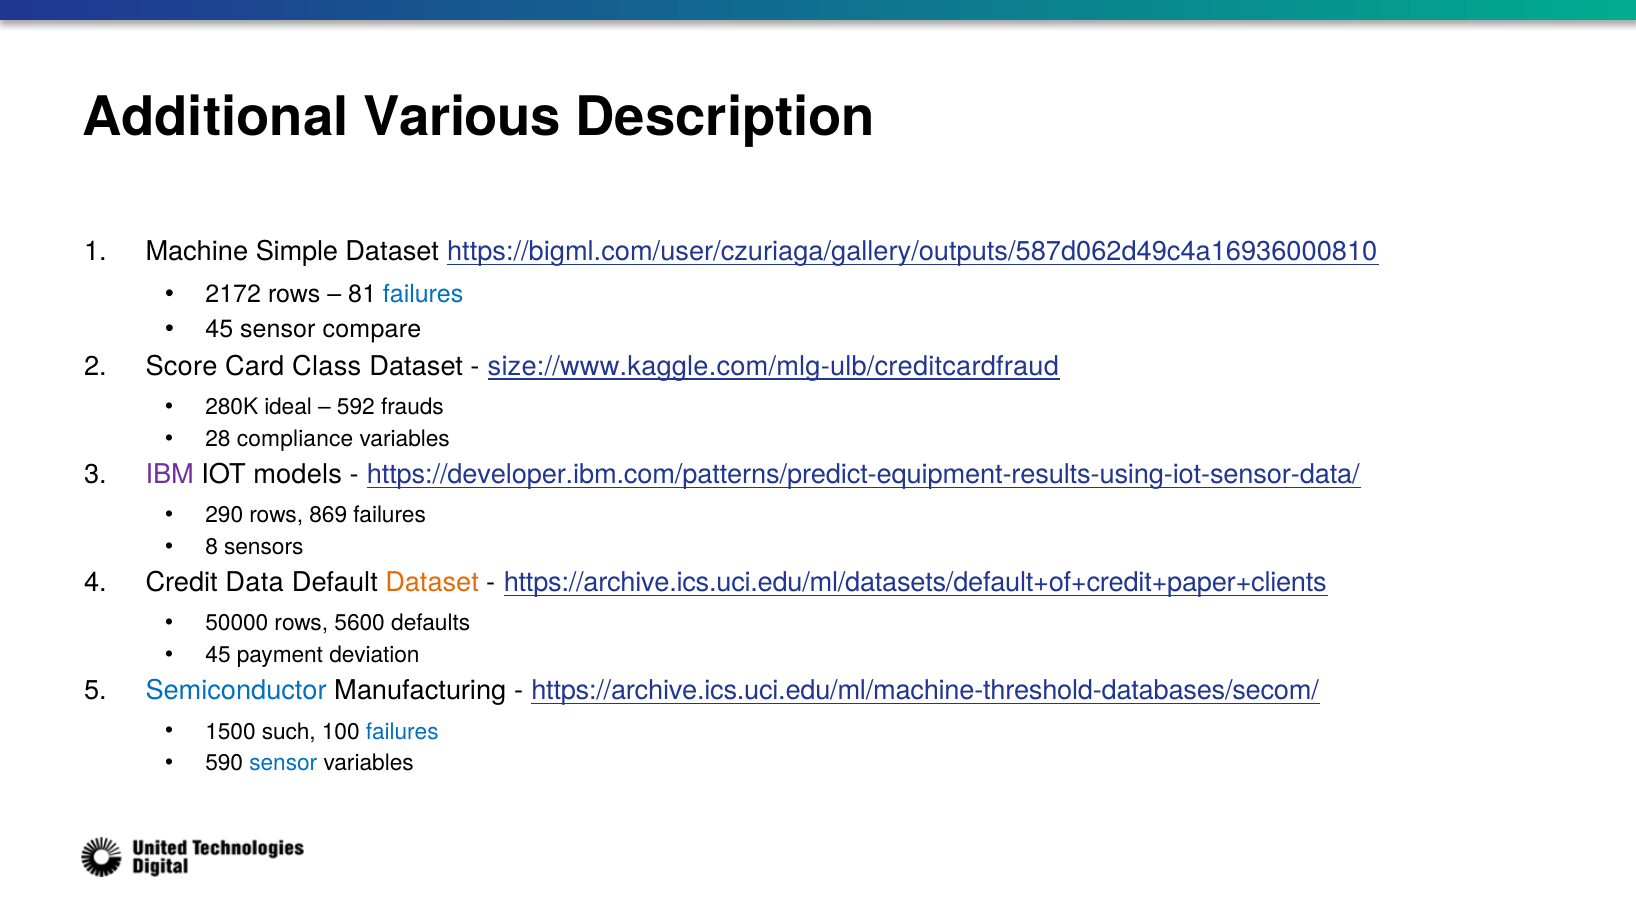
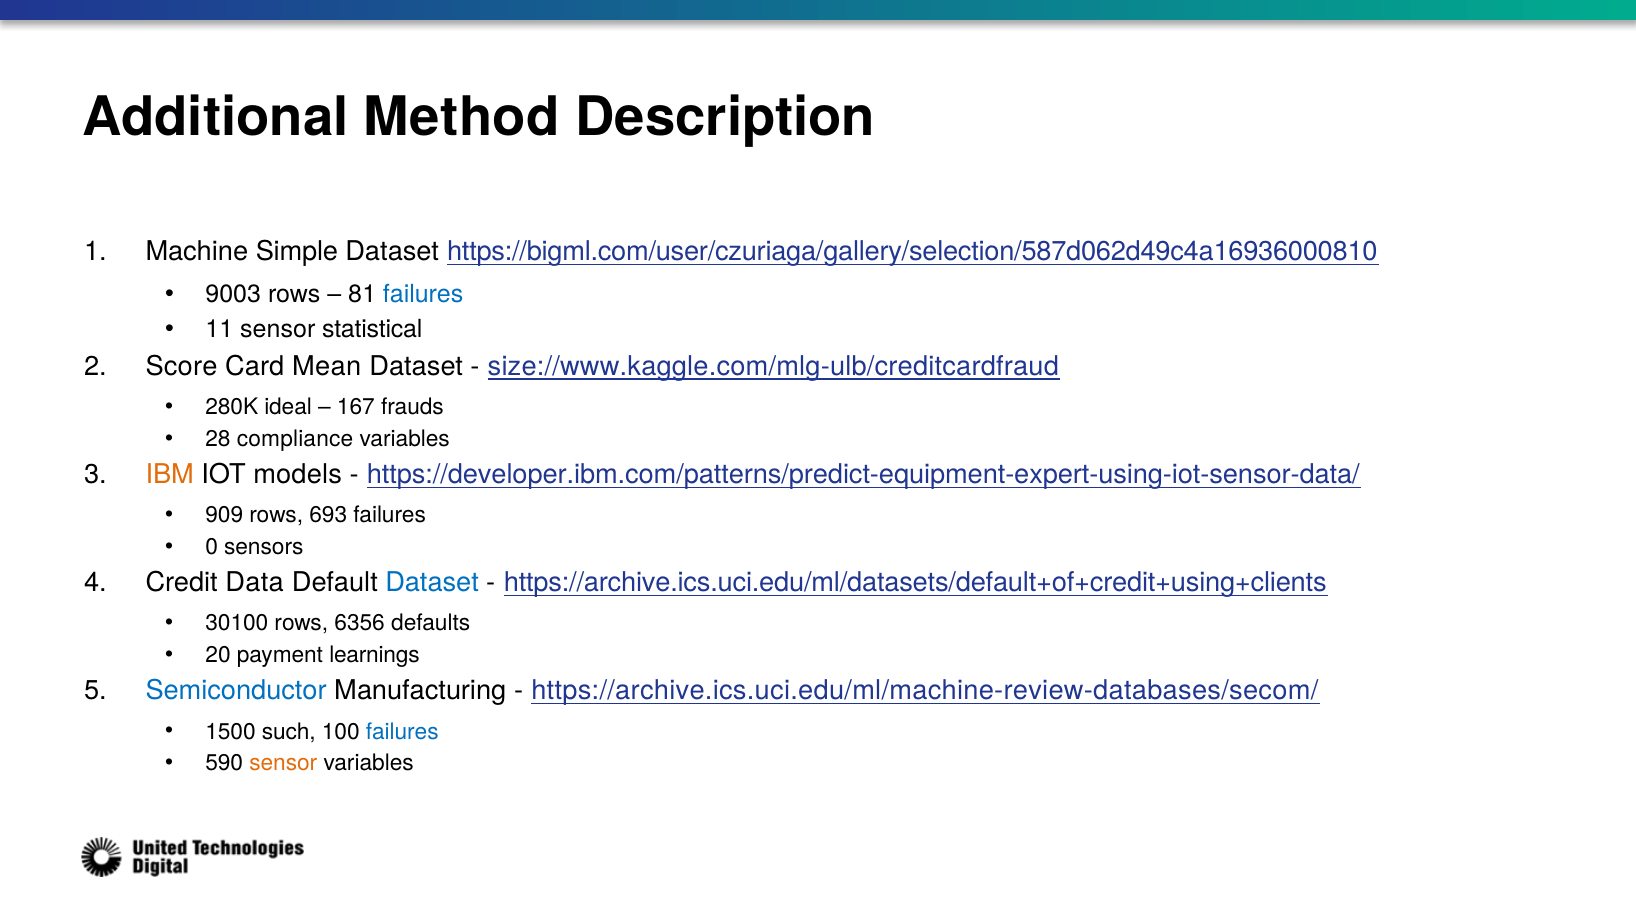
Various: Various -> Method
https://bigml.com/user/czuriaga/gallery/outputs/587d062d49c4a16936000810: https://bigml.com/user/czuriaga/gallery/outputs/587d062d49c4a16936000810 -> https://bigml.com/user/czuriaga/gallery/selection/587d062d49c4a16936000810
2172: 2172 -> 9003
45 at (219, 330): 45 -> 11
compare: compare -> statistical
Class: Class -> Mean
592: 592 -> 167
IBM colour: purple -> orange
https://developer.ibm.com/patterns/predict-equipment-results-using-iot-sensor-data/: https://developer.ibm.com/patterns/predict-equipment-results-using-iot-sensor-data/ -> https://developer.ibm.com/patterns/predict-equipment-expert-using-iot-sensor-data/
290: 290 -> 909
869: 869 -> 693
8: 8 -> 0
Dataset at (432, 583) colour: orange -> blue
https://archive.ics.uci.edu/ml/datasets/default+of+credit+paper+clients: https://archive.ics.uci.edu/ml/datasets/default+of+credit+paper+clients -> https://archive.ics.uci.edu/ml/datasets/default+of+credit+using+clients
50000: 50000 -> 30100
5600: 5600 -> 6356
45 at (218, 655): 45 -> 20
deviation: deviation -> learnings
https://archive.ics.uci.edu/ml/machine-threshold-databases/secom/: https://archive.ics.uci.edu/ml/machine-threshold-databases/secom/ -> https://archive.ics.uci.edu/ml/machine-review-databases/secom/
sensor at (283, 764) colour: blue -> orange
